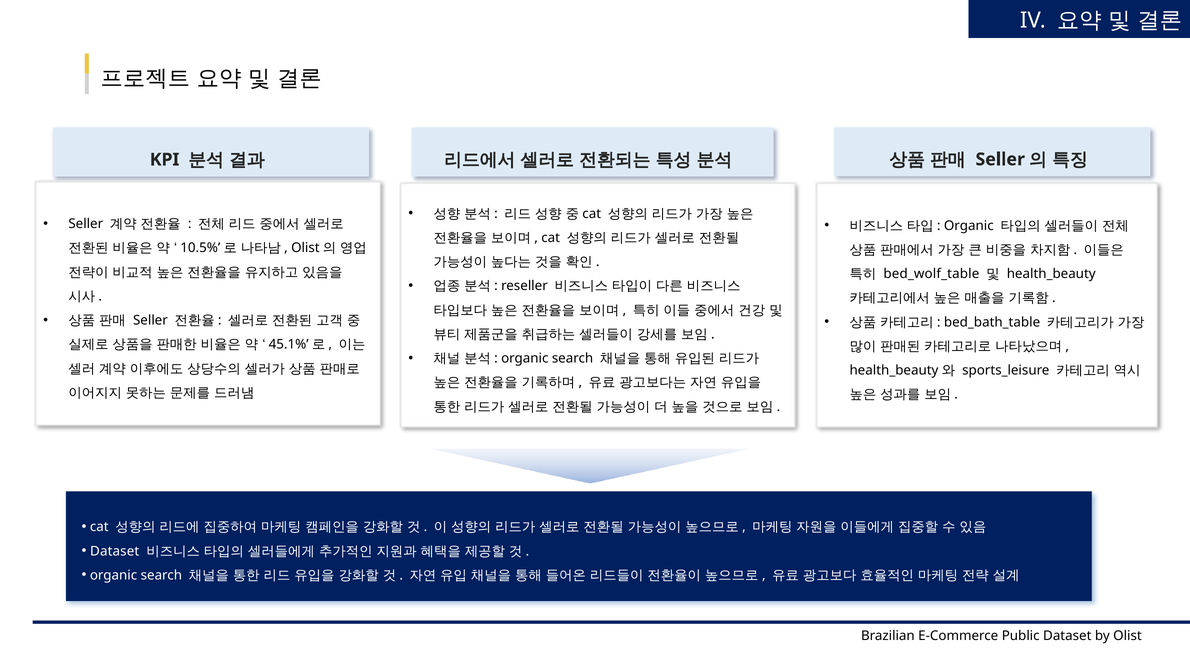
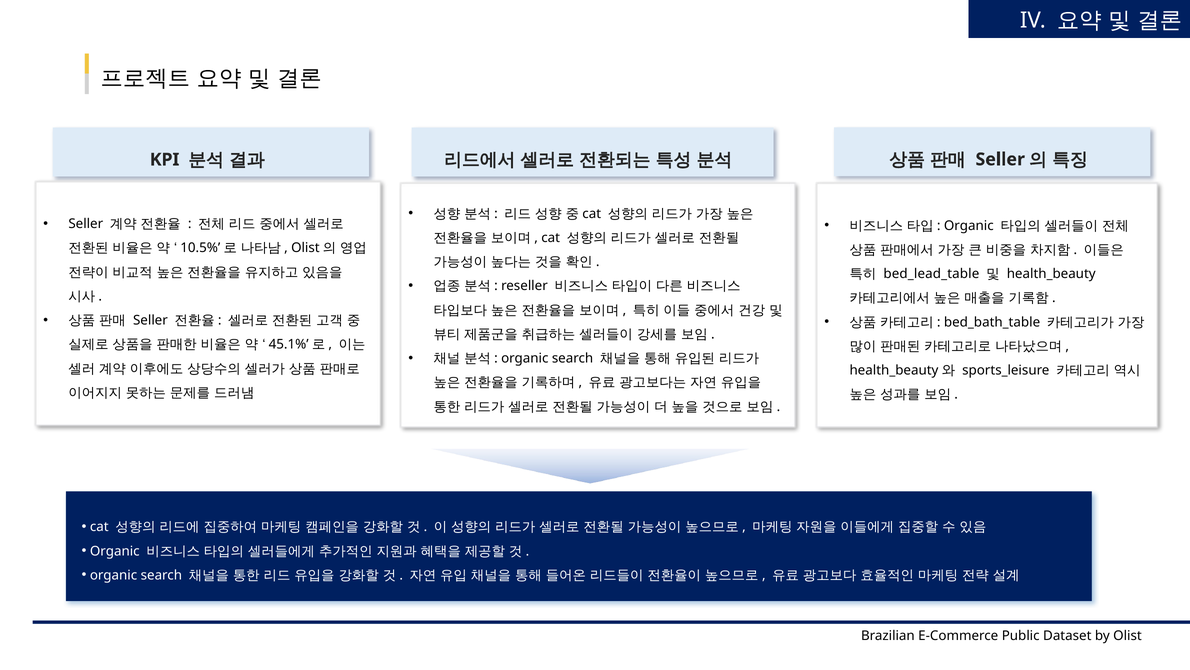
bed_wolf_table: bed_wolf_table -> bed_lead_table
Dataset at (115, 551): Dataset -> Organic
